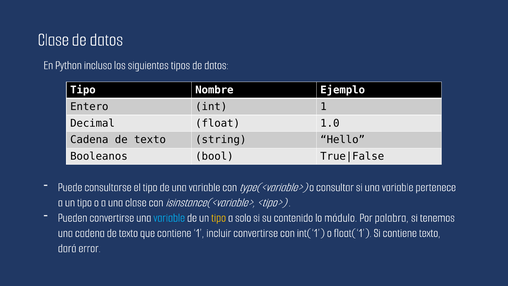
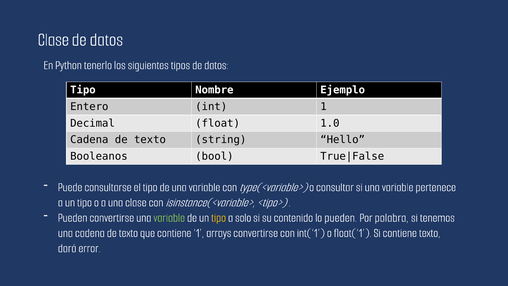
incluso: incluso -> tenerlo
variable at (169, 217) colour: light blue -> light green
lo módulo: módulo -> pueden
incluir: incluir -> arrays
